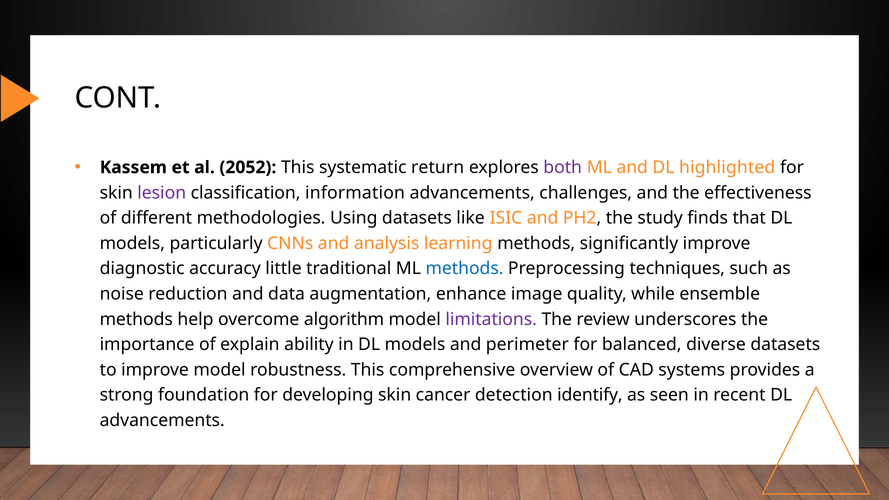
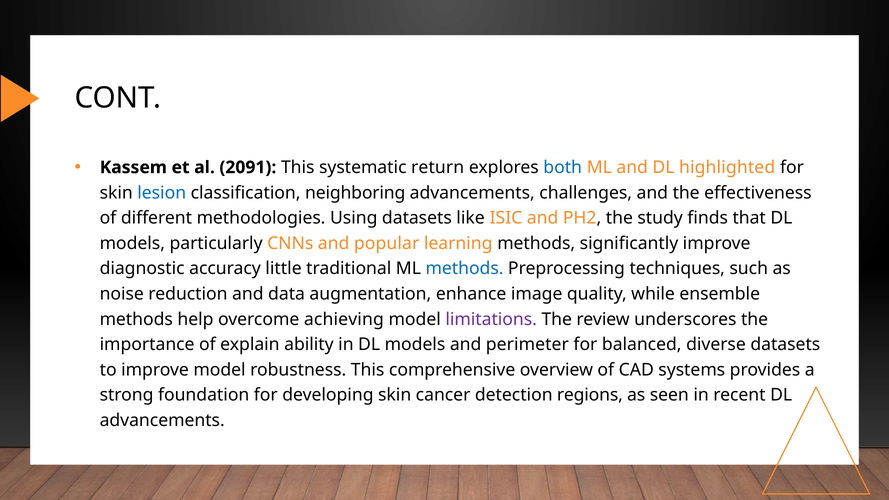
2052: 2052 -> 2091
both colour: purple -> blue
lesion colour: purple -> blue
information: information -> neighboring
analysis: analysis -> popular
algorithm: algorithm -> achieving
identify: identify -> regions
